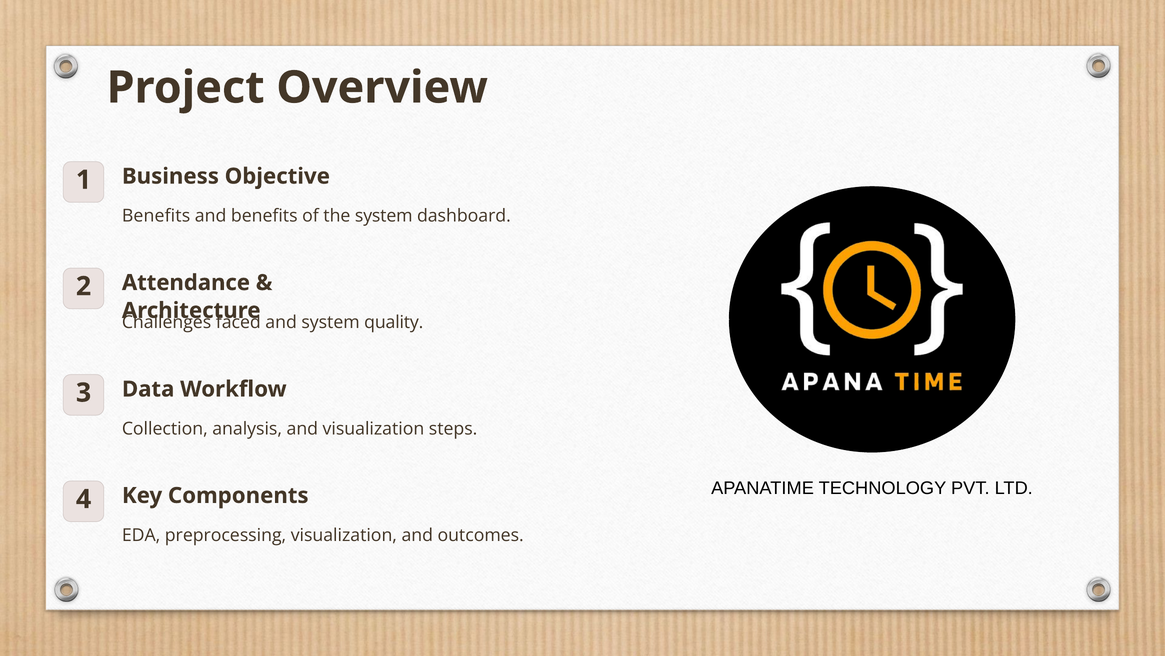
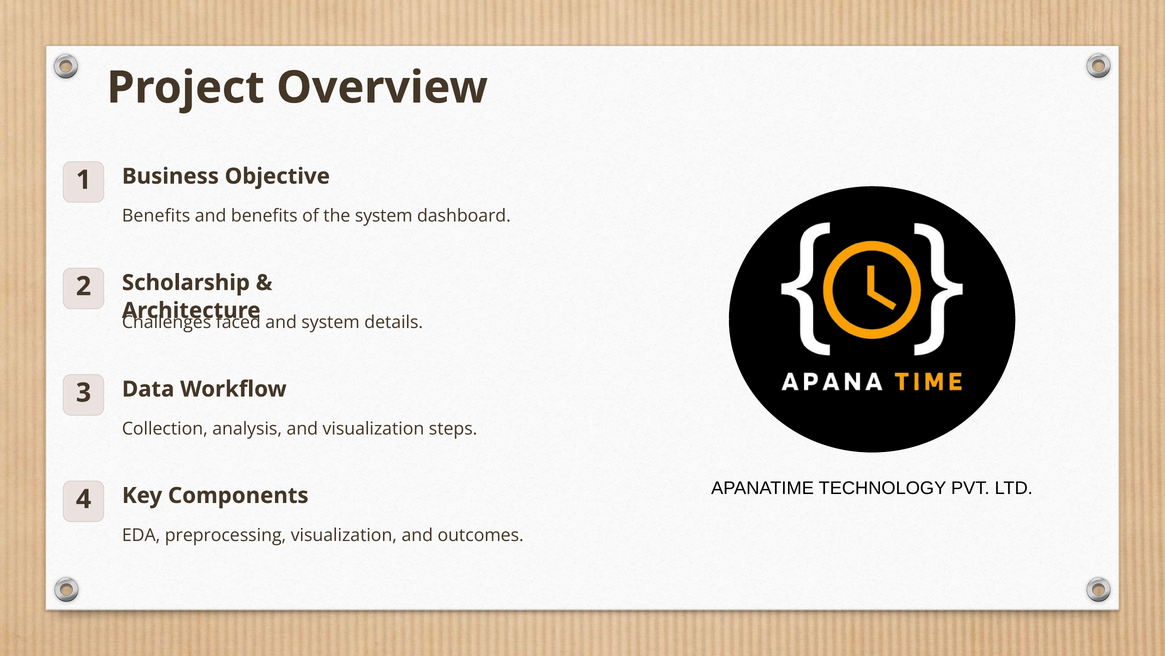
Attendance: Attendance -> Scholarship
quality: quality -> details
